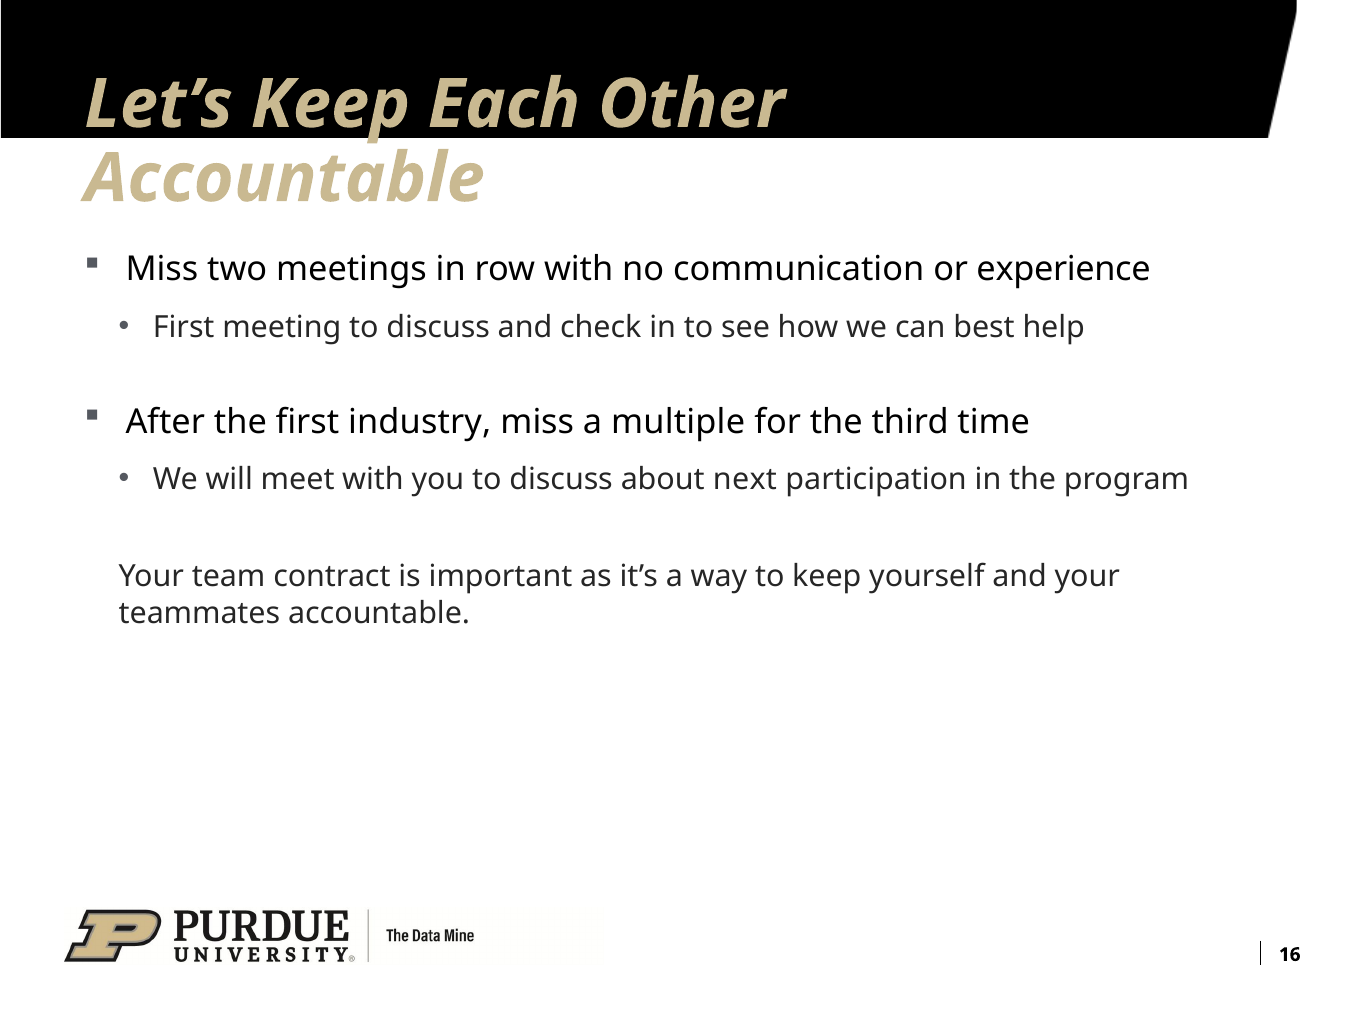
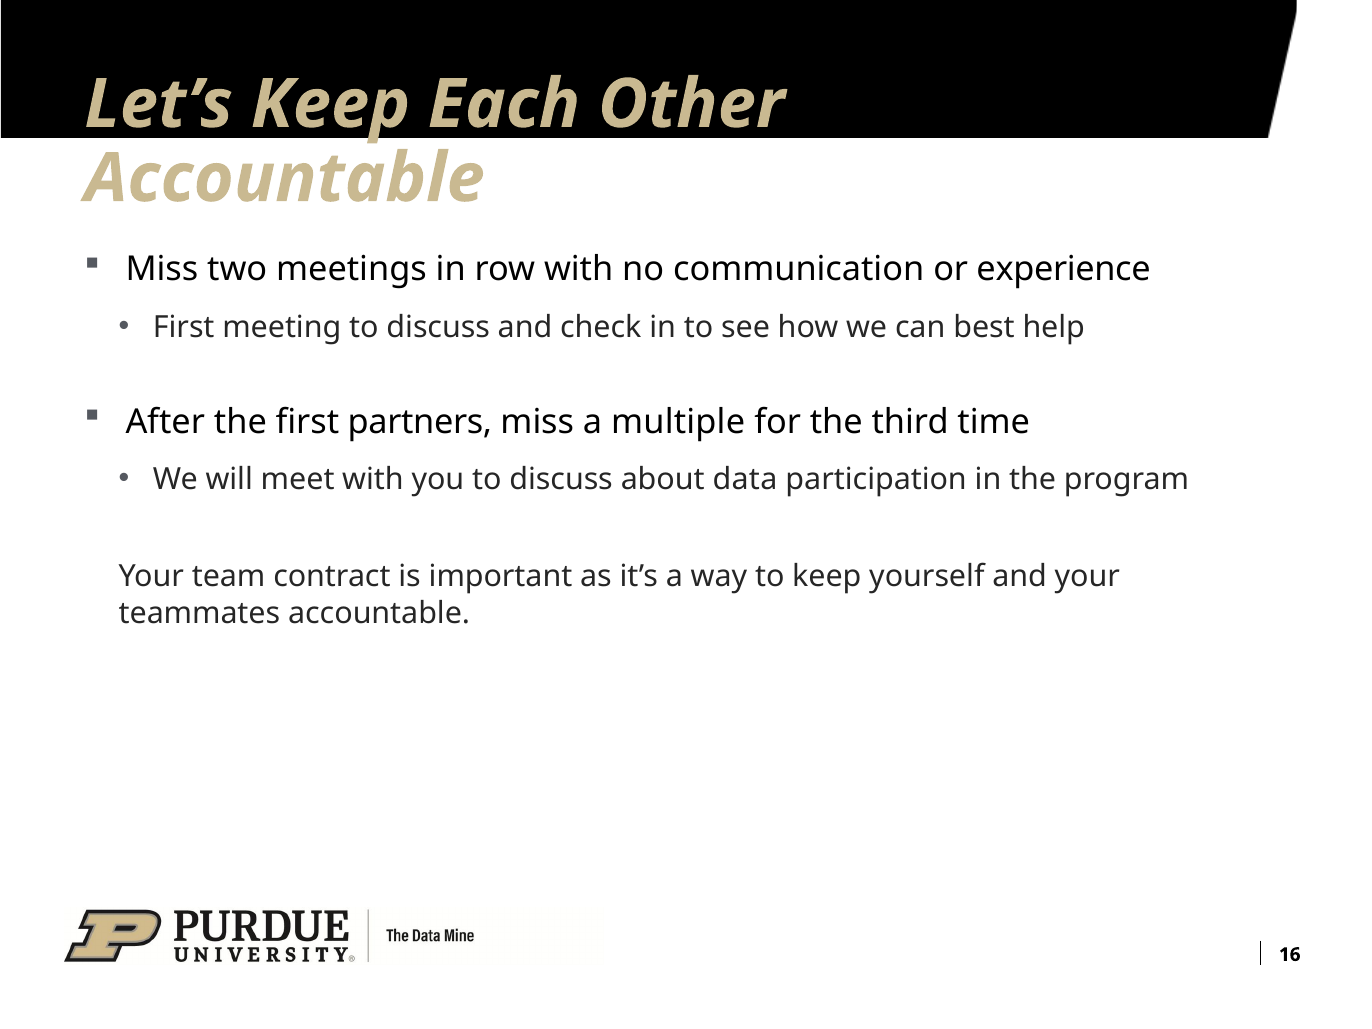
industry: industry -> partners
next: next -> data
